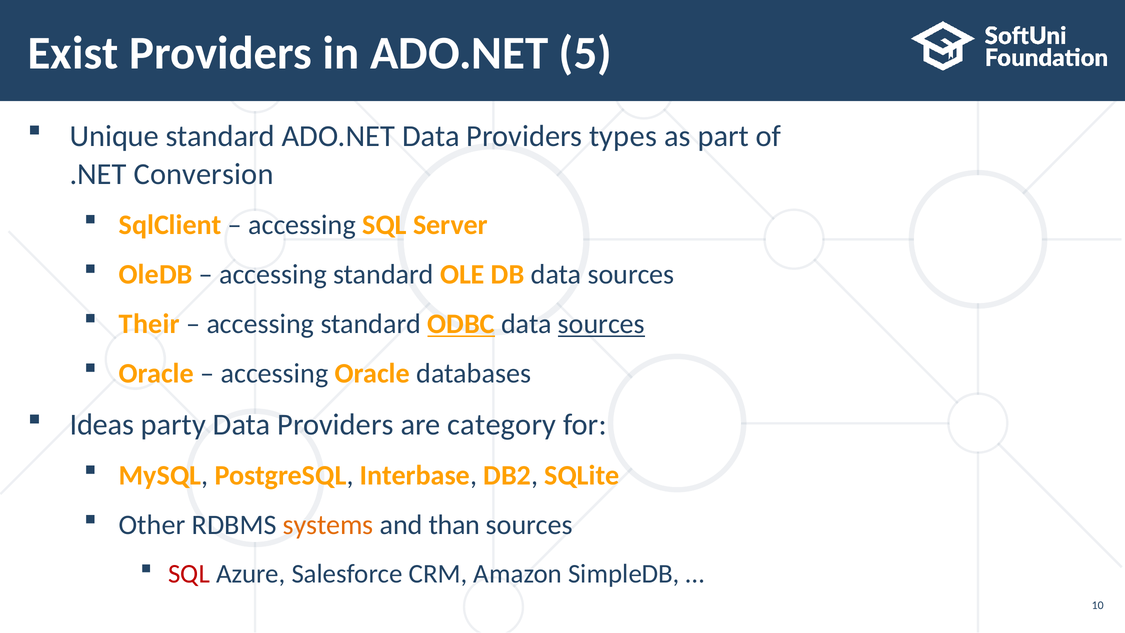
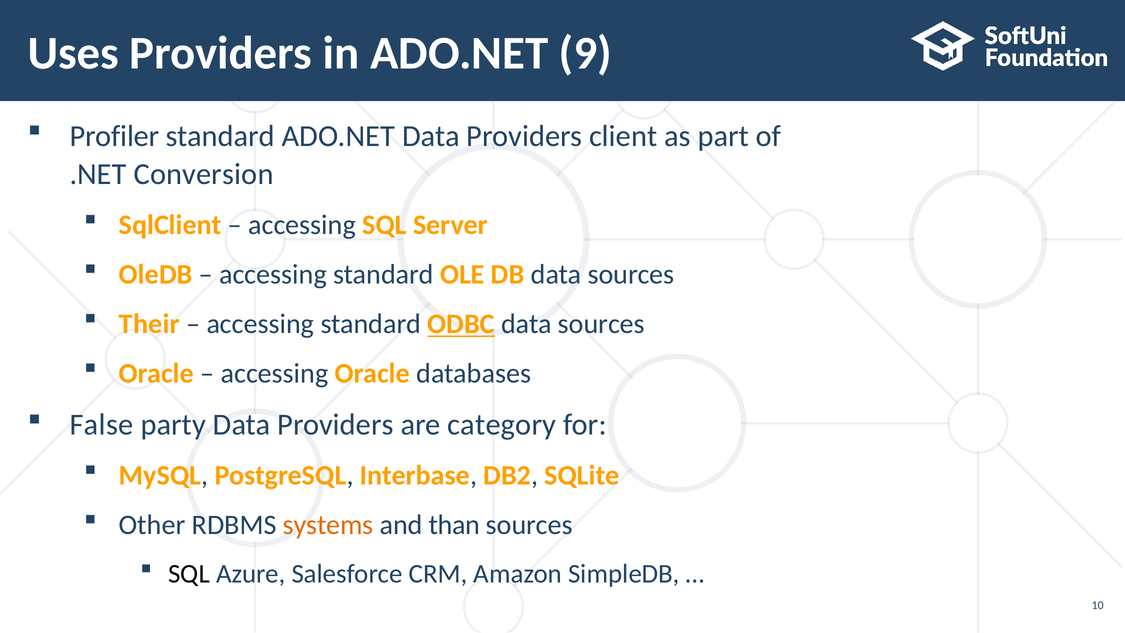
Exist: Exist -> Uses
5: 5 -> 9
Unique: Unique -> Profiler
types: types -> client
sources at (601, 324) underline: present -> none
Ideas: Ideas -> False
SQL at (189, 574) colour: red -> black
